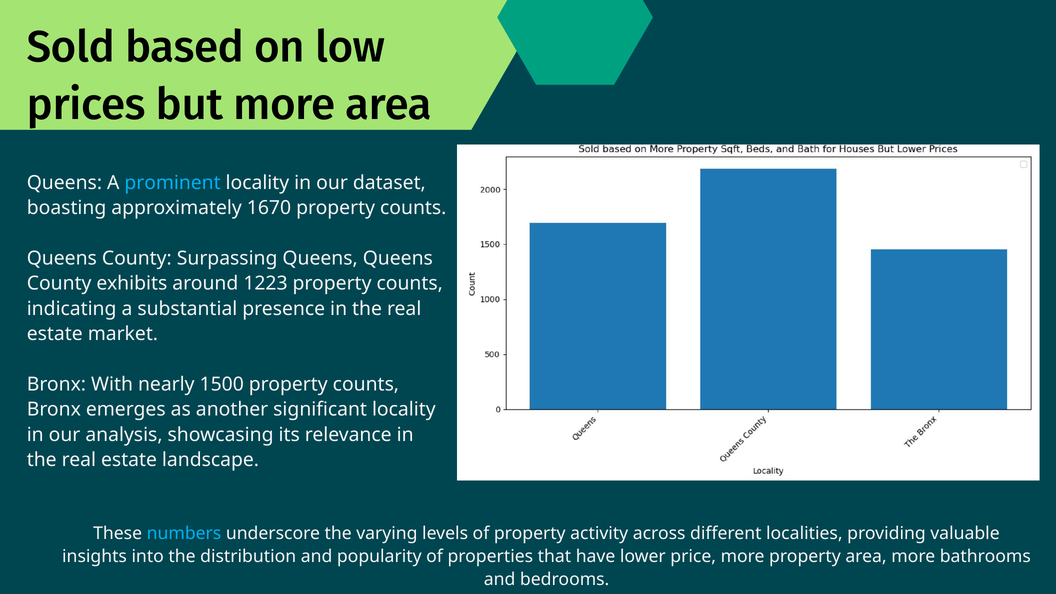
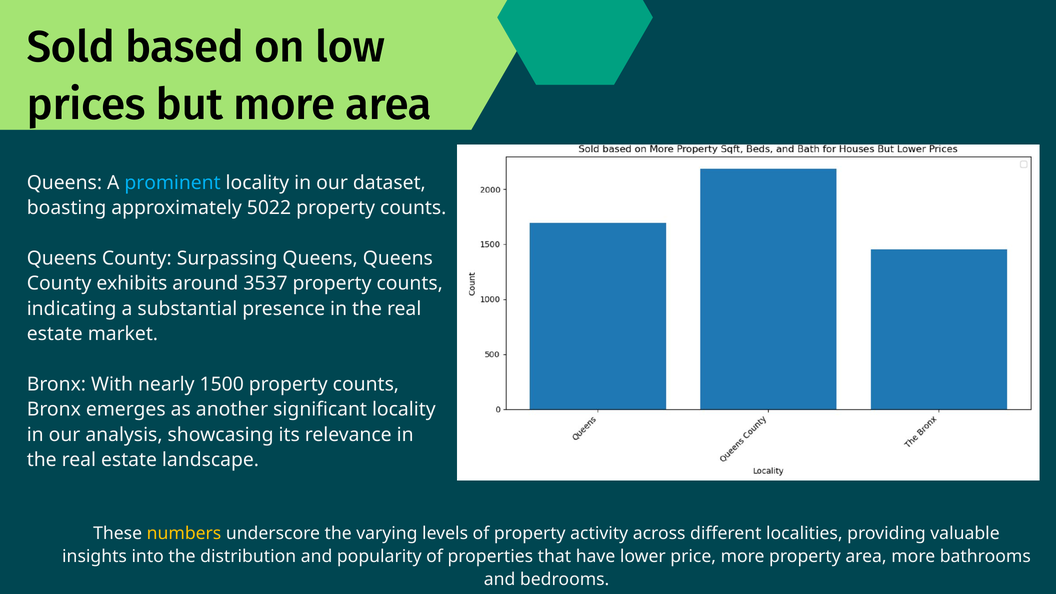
1670: 1670 -> 5022
1223: 1223 -> 3537
numbers colour: light blue -> yellow
